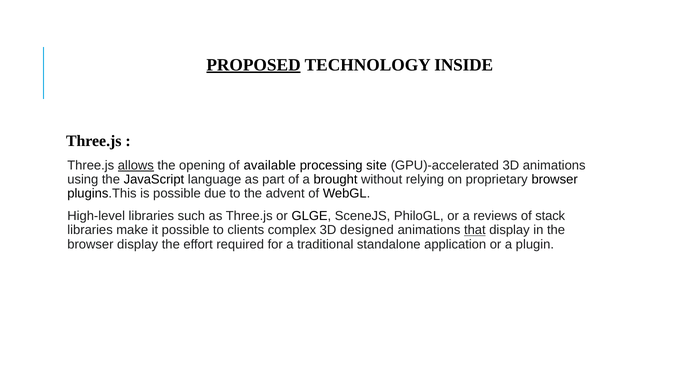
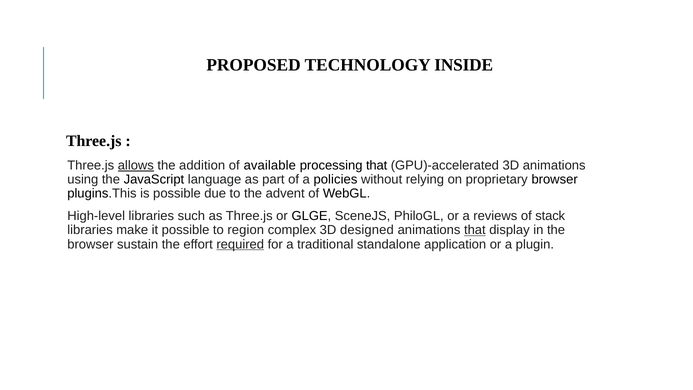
PROPOSED underline: present -> none
opening: opening -> addition
processing site: site -> that
brought: brought -> policies
clients: clients -> region
browser display: display -> sustain
required underline: none -> present
